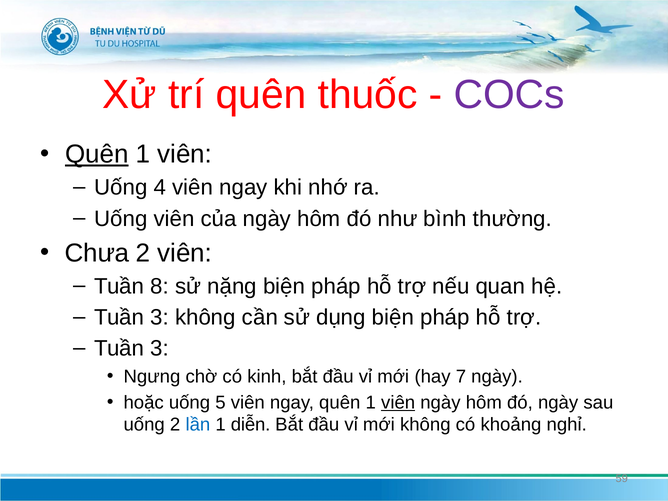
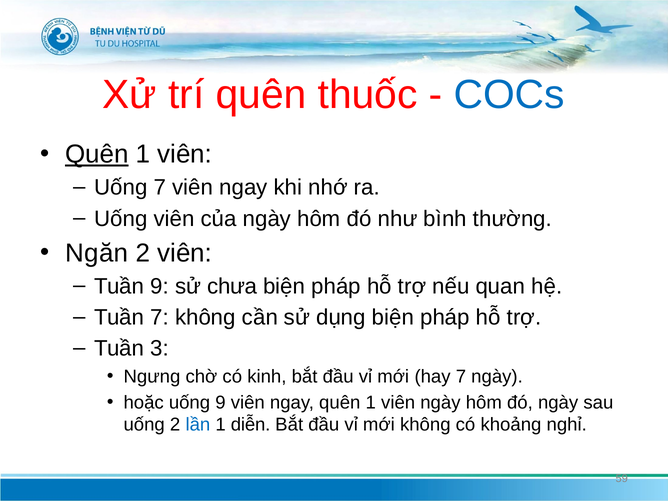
COCs colour: purple -> blue
Uống 4: 4 -> 7
Chưa: Chưa -> Ngăn
Tuần 8: 8 -> 9
nặng: nặng -> chưa
3 at (160, 317): 3 -> 7
uống 5: 5 -> 9
viên at (398, 402) underline: present -> none
